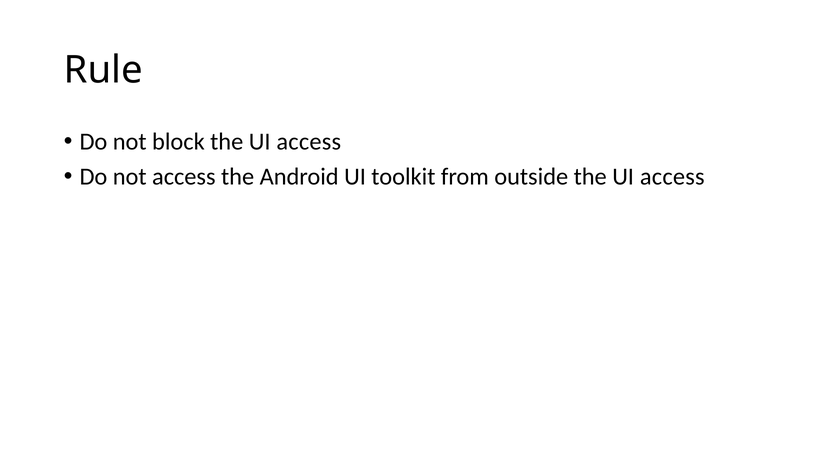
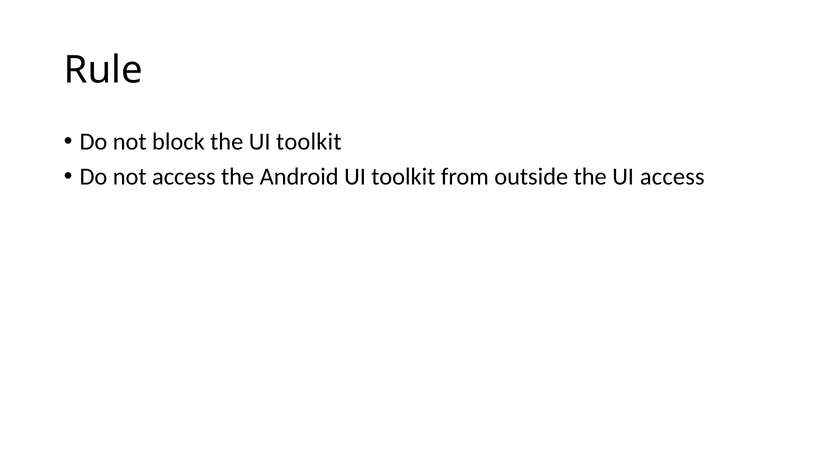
block the UI access: access -> toolkit
